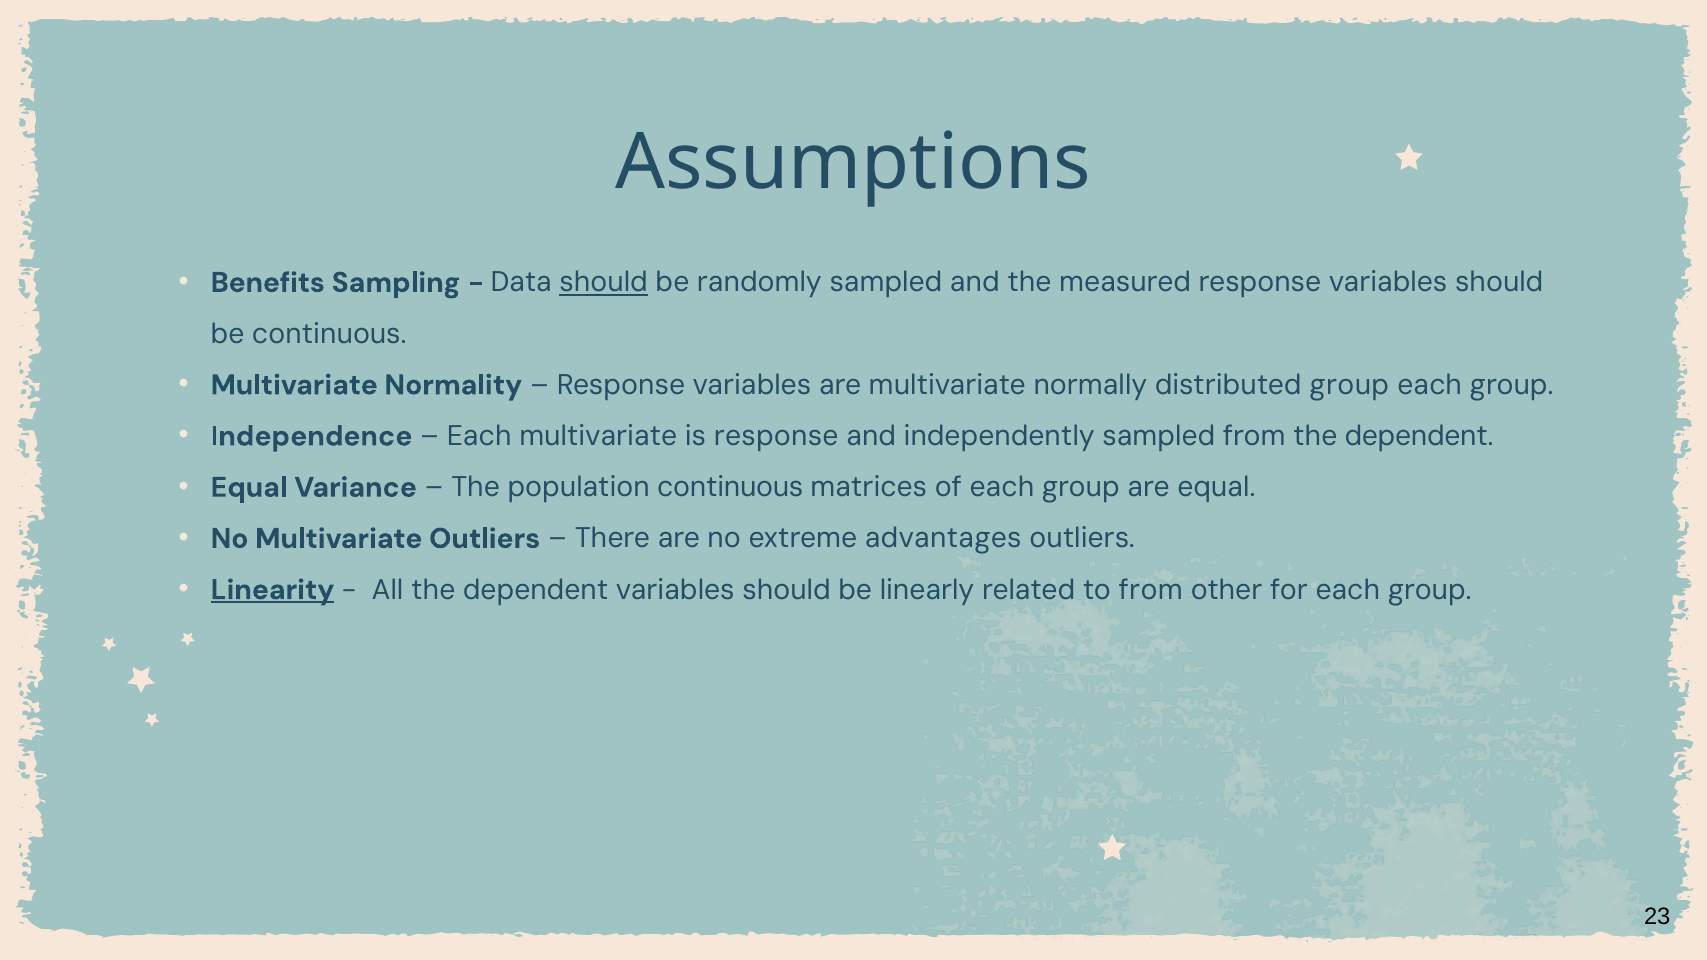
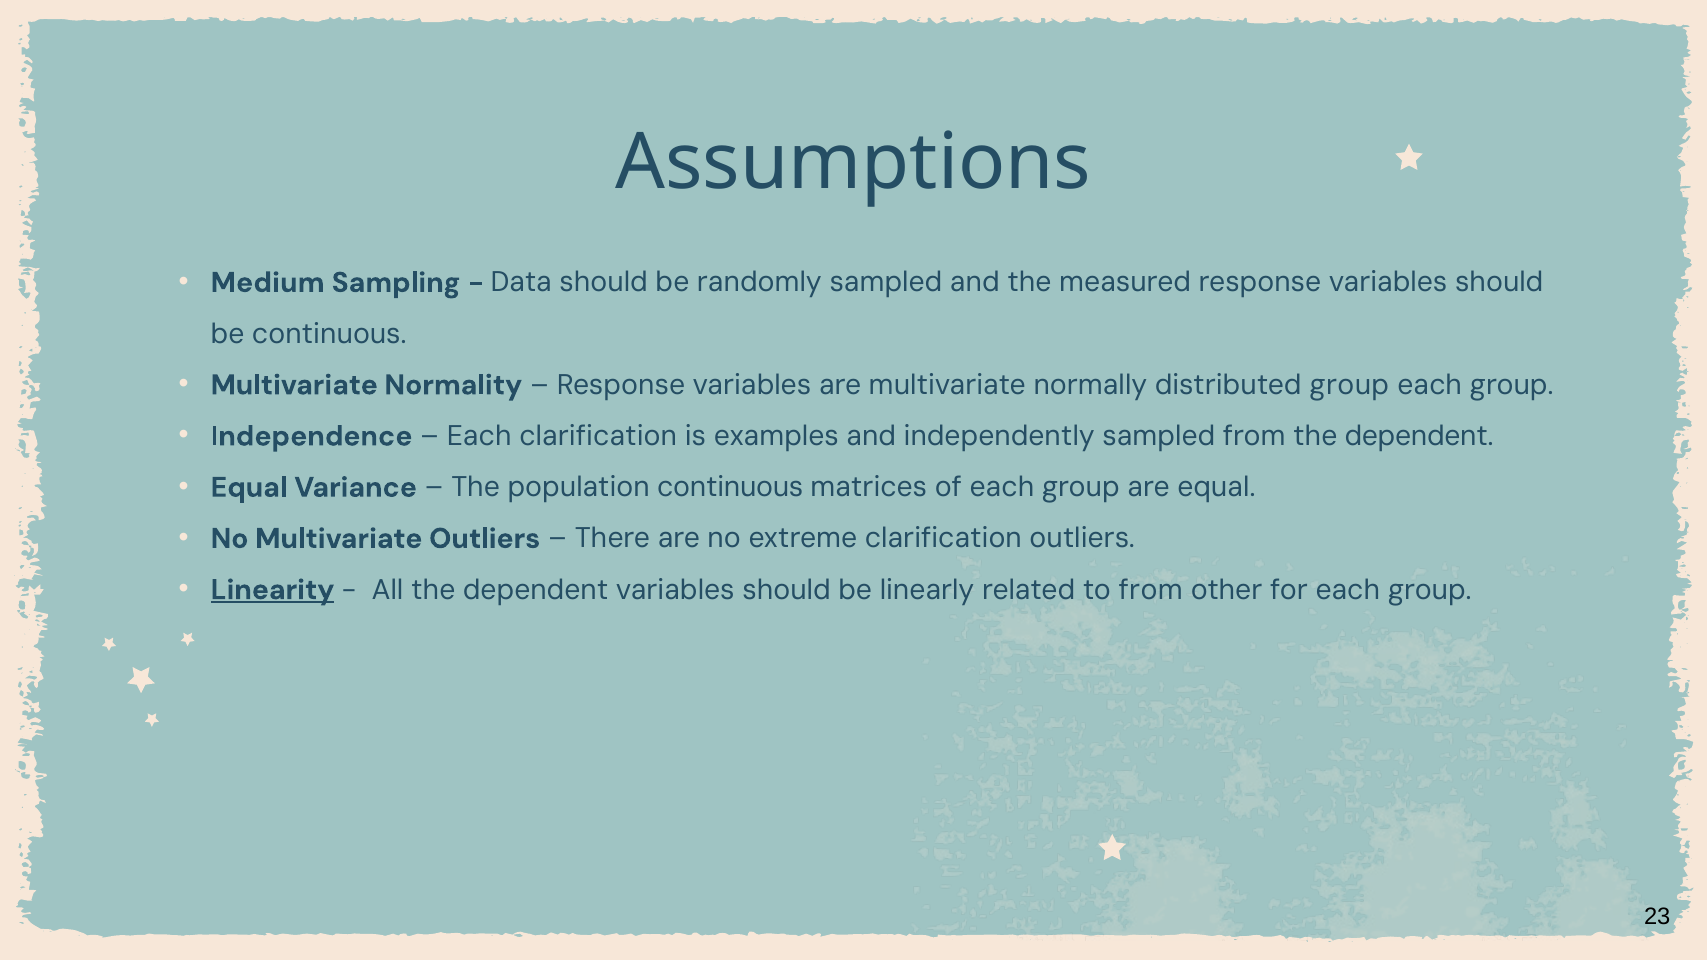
Benefits: Benefits -> Medium
should at (604, 283) underline: present -> none
Each multivariate: multivariate -> clarification
is response: response -> examples
extreme advantages: advantages -> clarification
